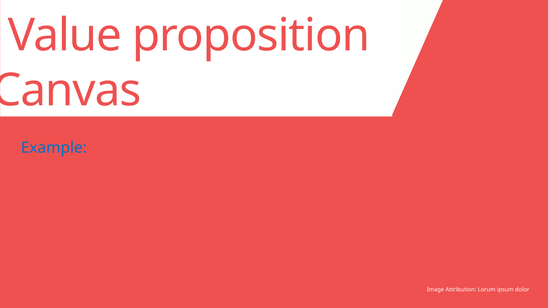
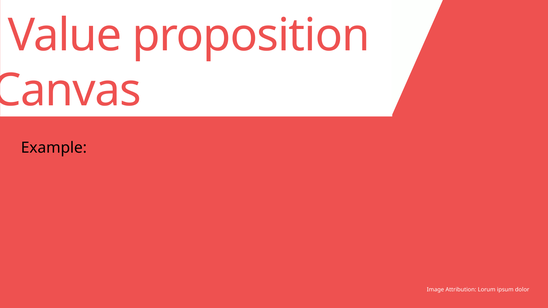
Example colour: blue -> black
